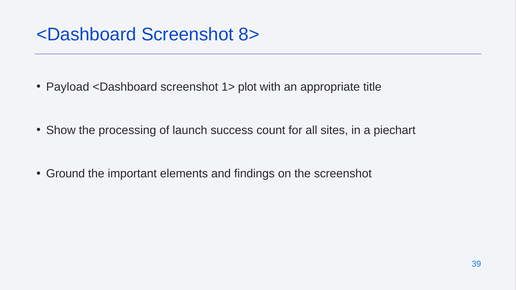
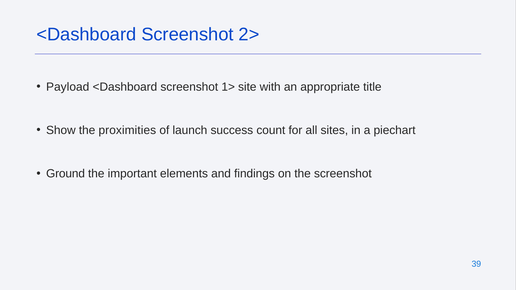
8>: 8> -> 2>
plot: plot -> site
processing: processing -> proximities
